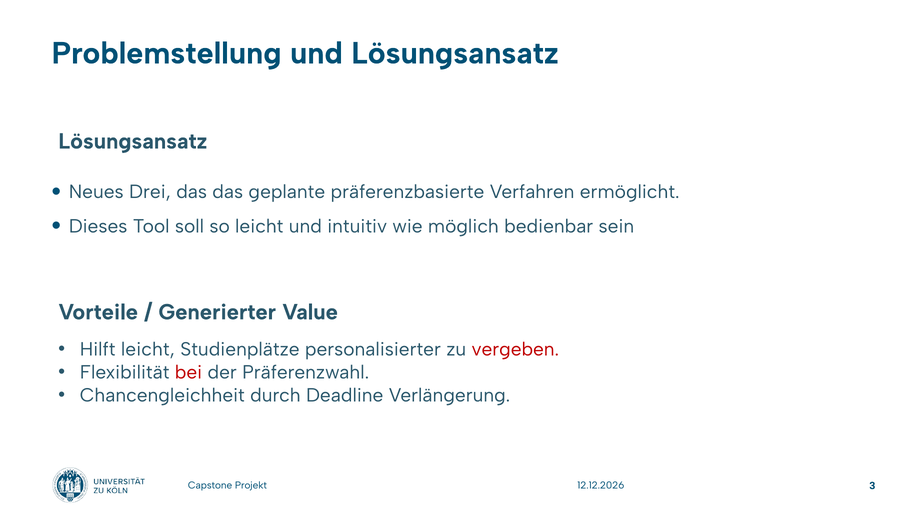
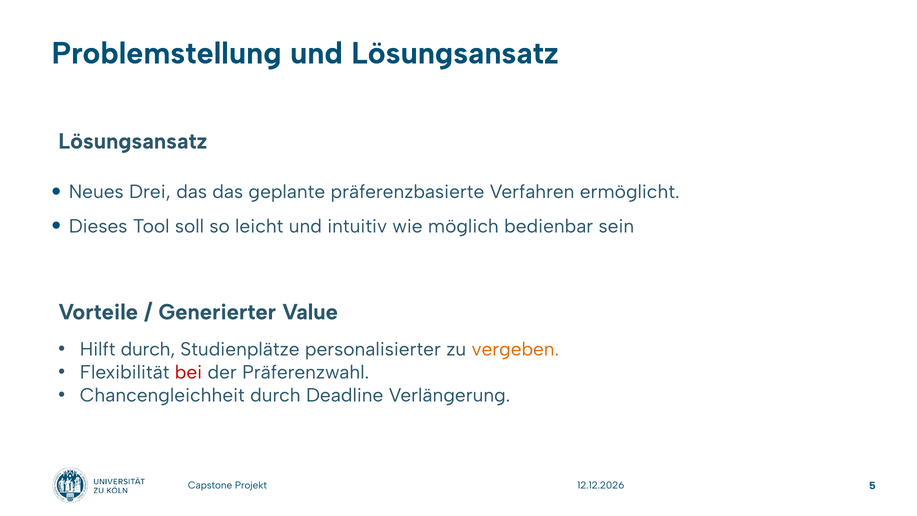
Hilft leicht: leicht -> durch
vergeben colour: red -> orange
3: 3 -> 5
